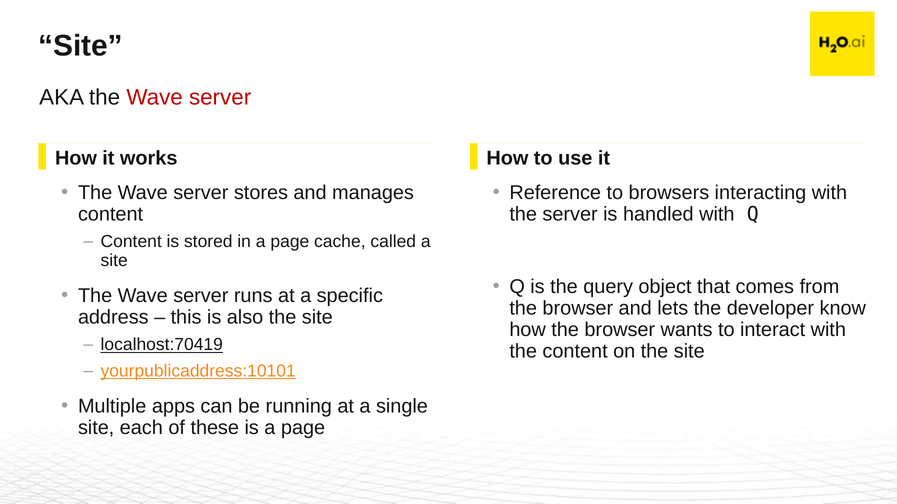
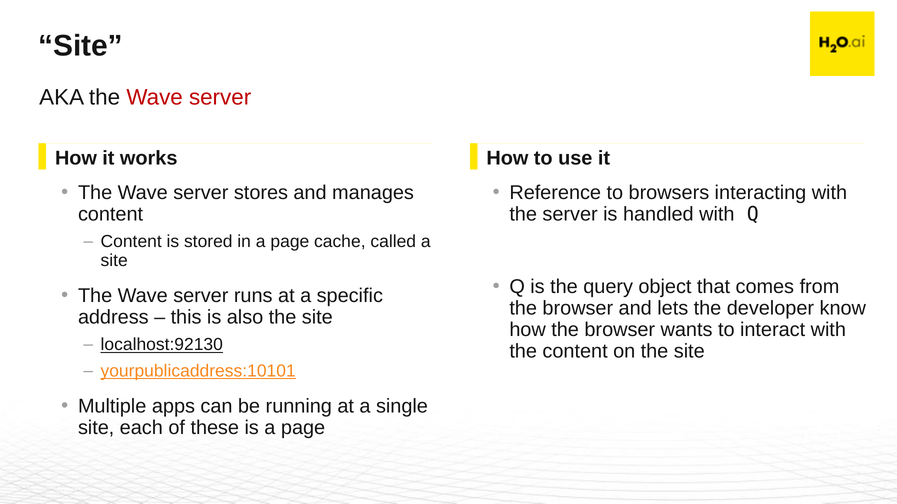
localhost:70419: localhost:70419 -> localhost:92130
